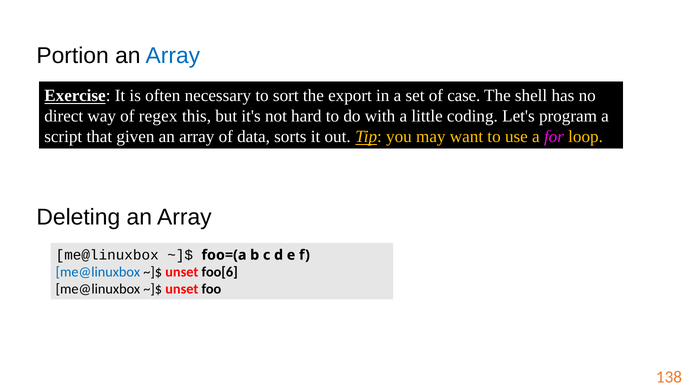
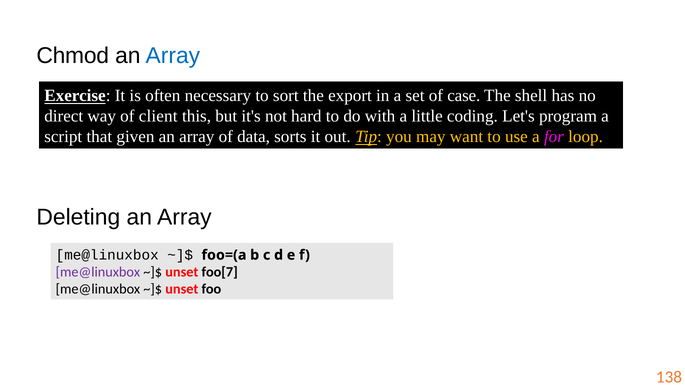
Portion: Portion -> Chmod
regex: regex -> client
me@linuxbox at (98, 272) colour: blue -> purple
foo[6: foo[6 -> foo[7
